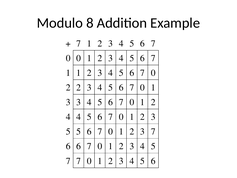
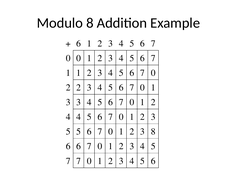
7 at (78, 43): 7 -> 6
3 7: 7 -> 8
